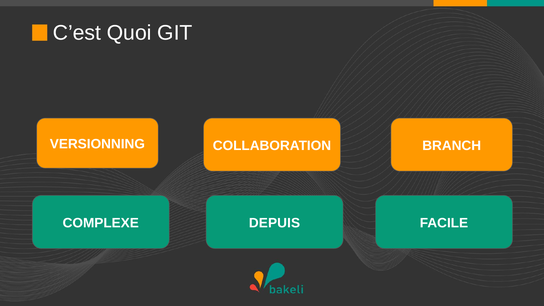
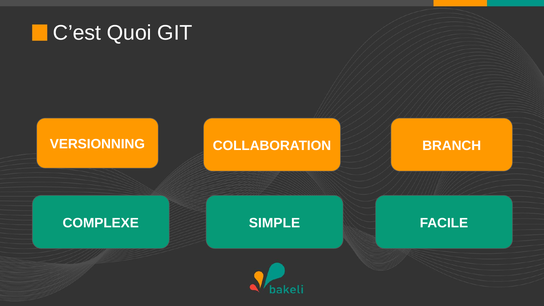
DEPUIS: DEPUIS -> SIMPLE
